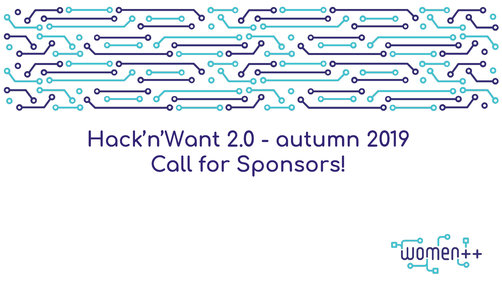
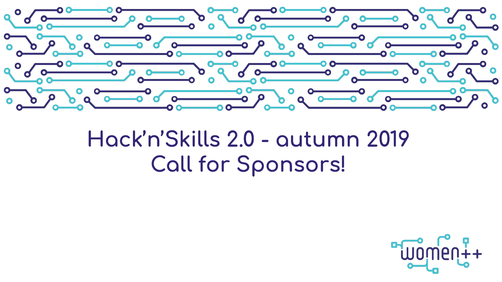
Hack’n’Want: Hack’n’Want -> Hack’n’Skills
